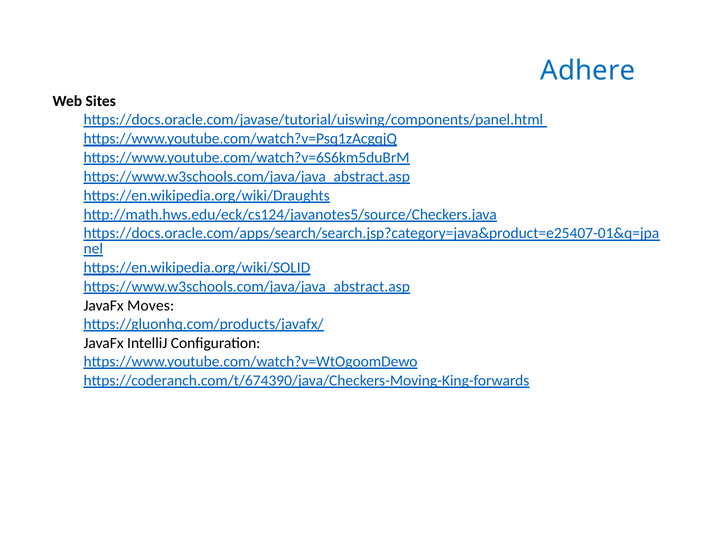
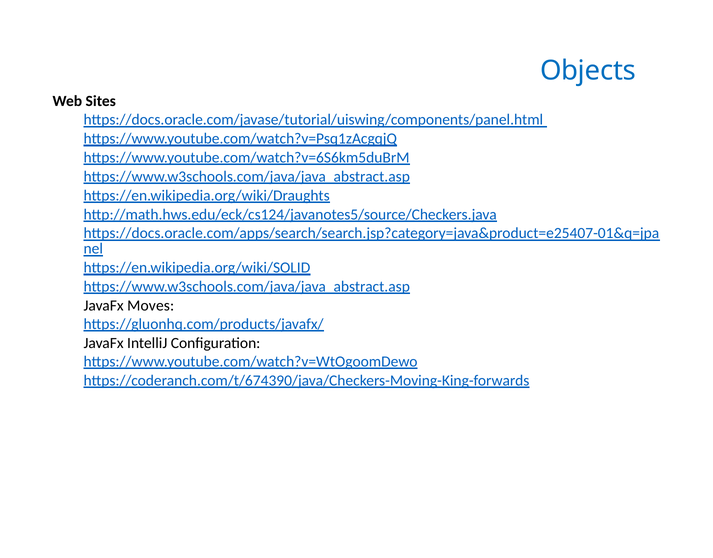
Adhere: Adhere -> Objects
